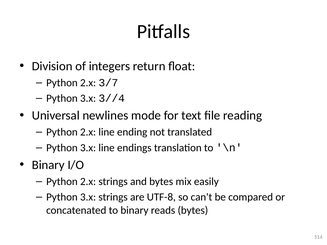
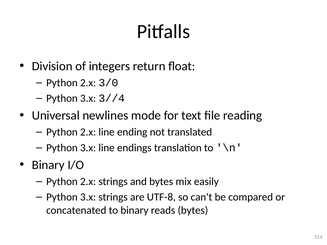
3/7: 3/7 -> 3/0
